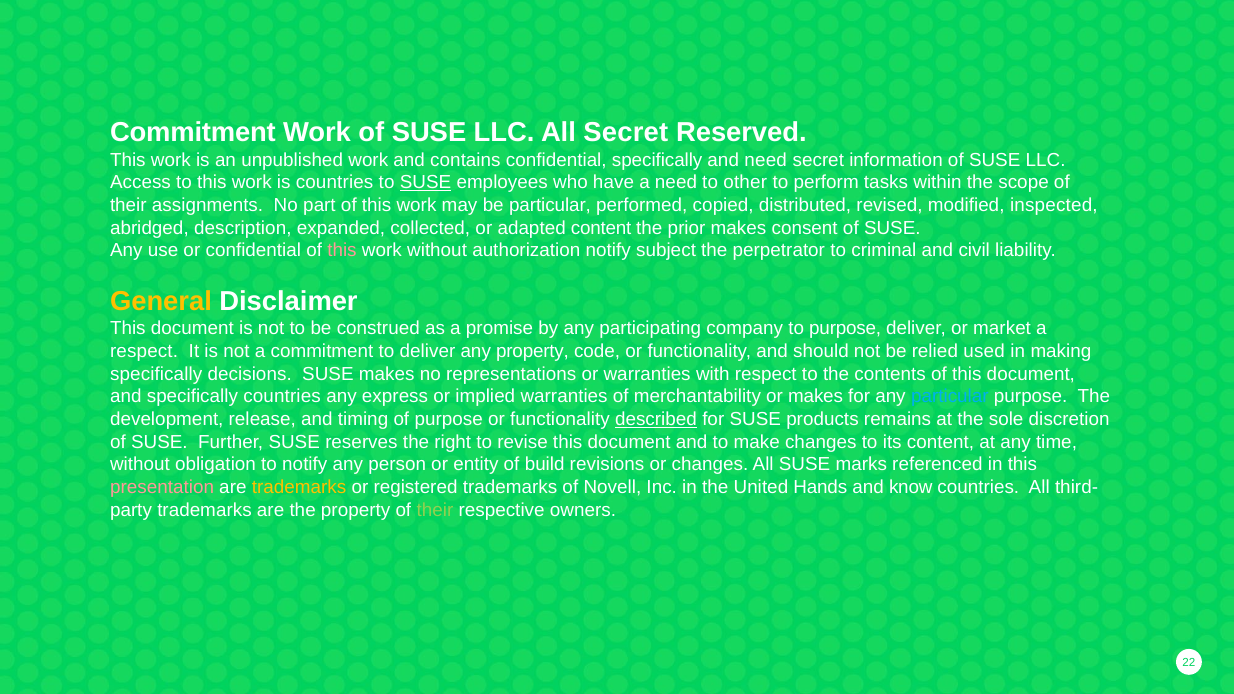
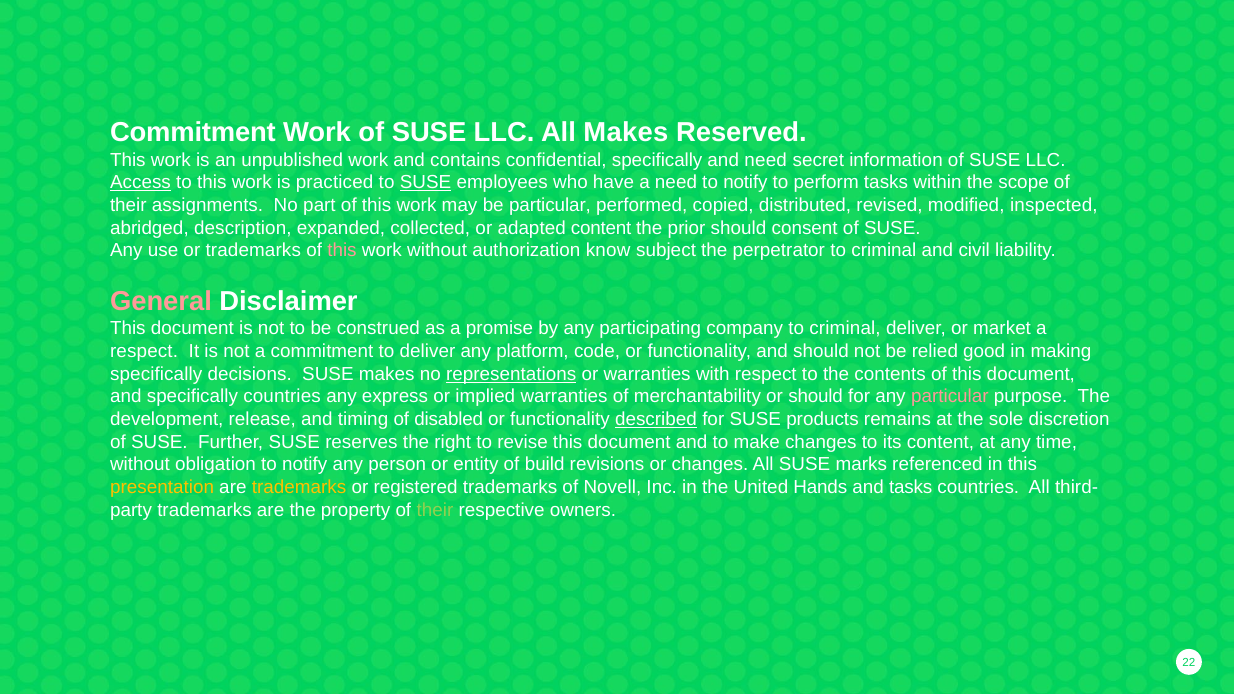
All Secret: Secret -> Makes
Access underline: none -> present
is countries: countries -> practiced
need to other: other -> notify
prior makes: makes -> should
or confidential: confidential -> trademarks
authorization notify: notify -> know
General colour: yellow -> pink
company to purpose: purpose -> criminal
any property: property -> platform
used: used -> good
representations underline: none -> present
or makes: makes -> should
particular at (950, 397) colour: light blue -> pink
of purpose: purpose -> disabled
presentation colour: pink -> yellow
and know: know -> tasks
